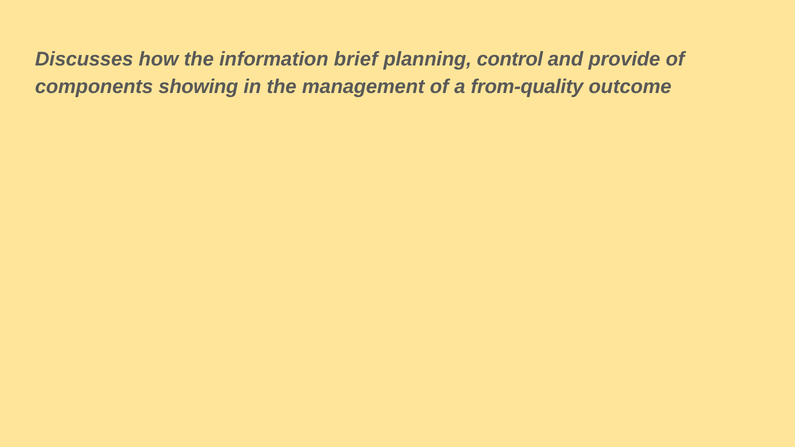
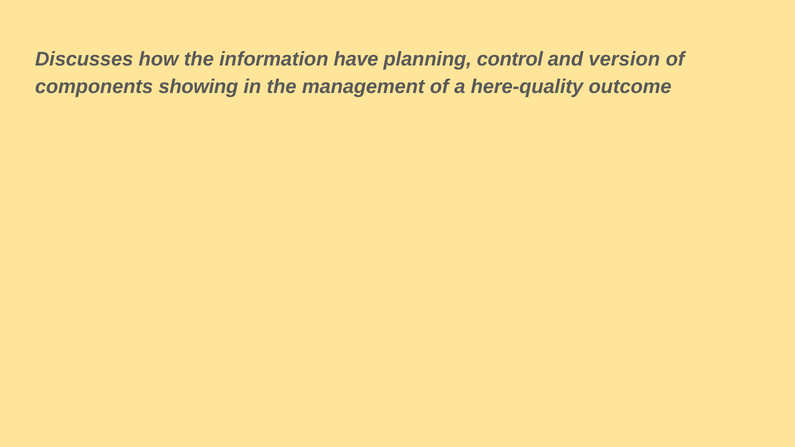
brief: brief -> have
provide: provide -> version
from-quality: from-quality -> here-quality
